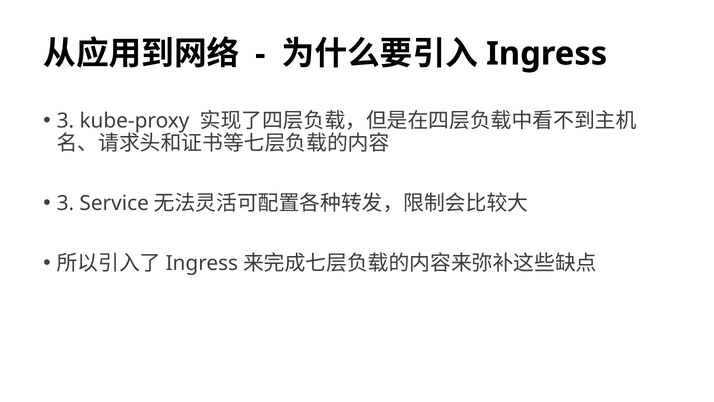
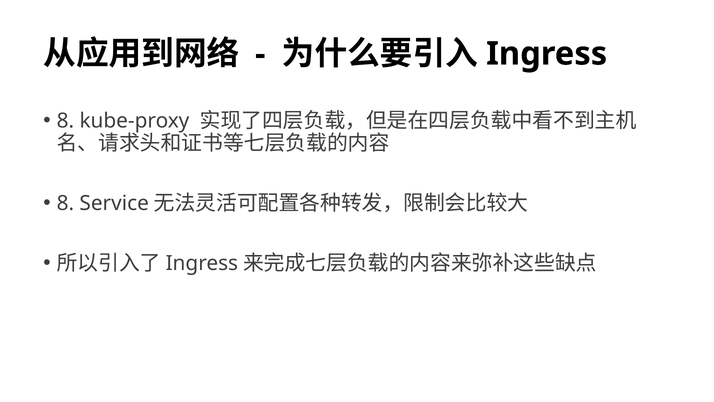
3 at (65, 121): 3 -> 8
3 at (65, 203): 3 -> 8
